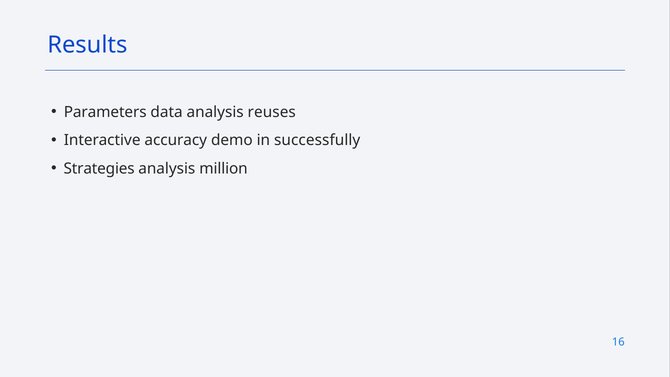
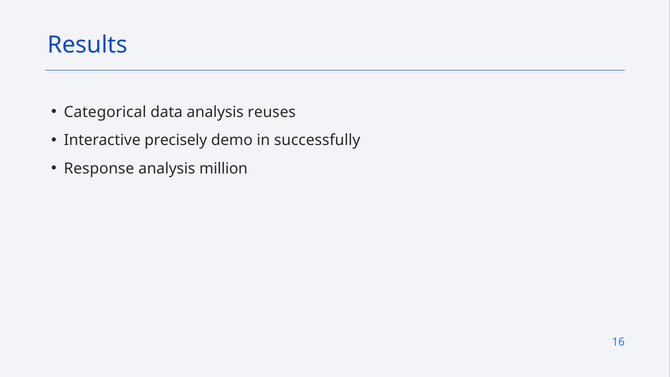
Parameters: Parameters -> Categorical
accuracy: accuracy -> precisely
Strategies: Strategies -> Response
